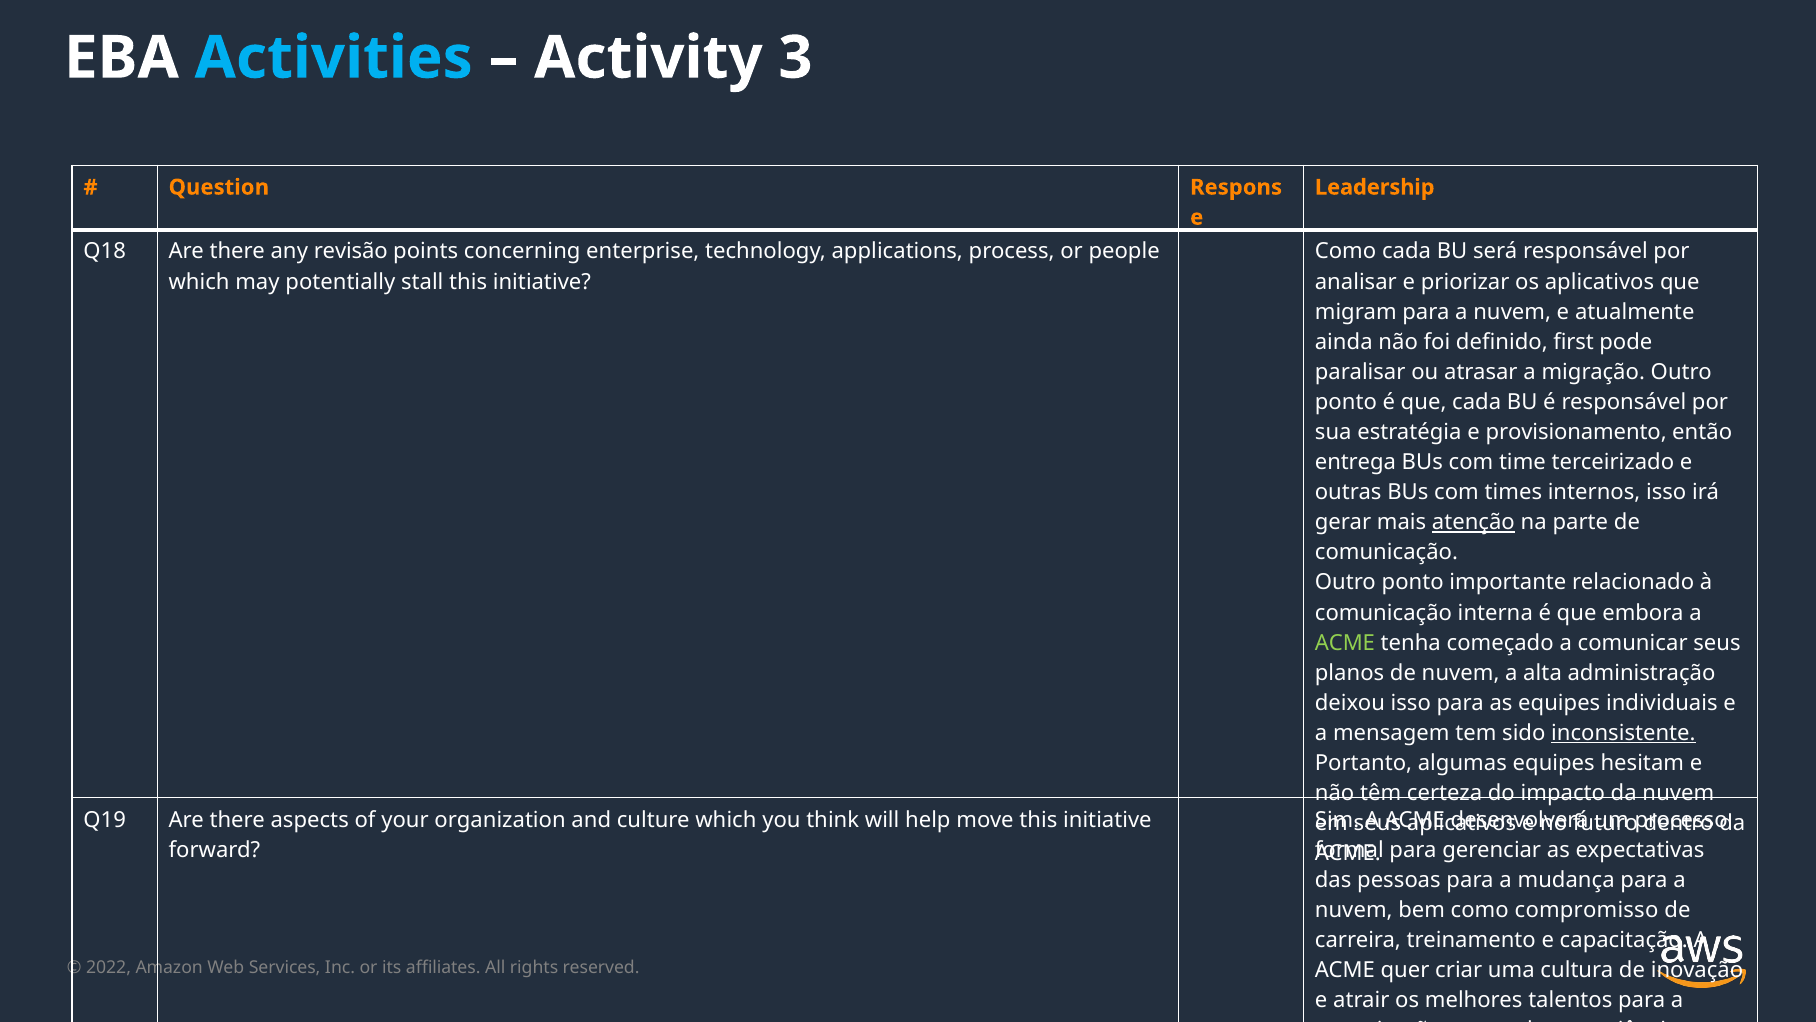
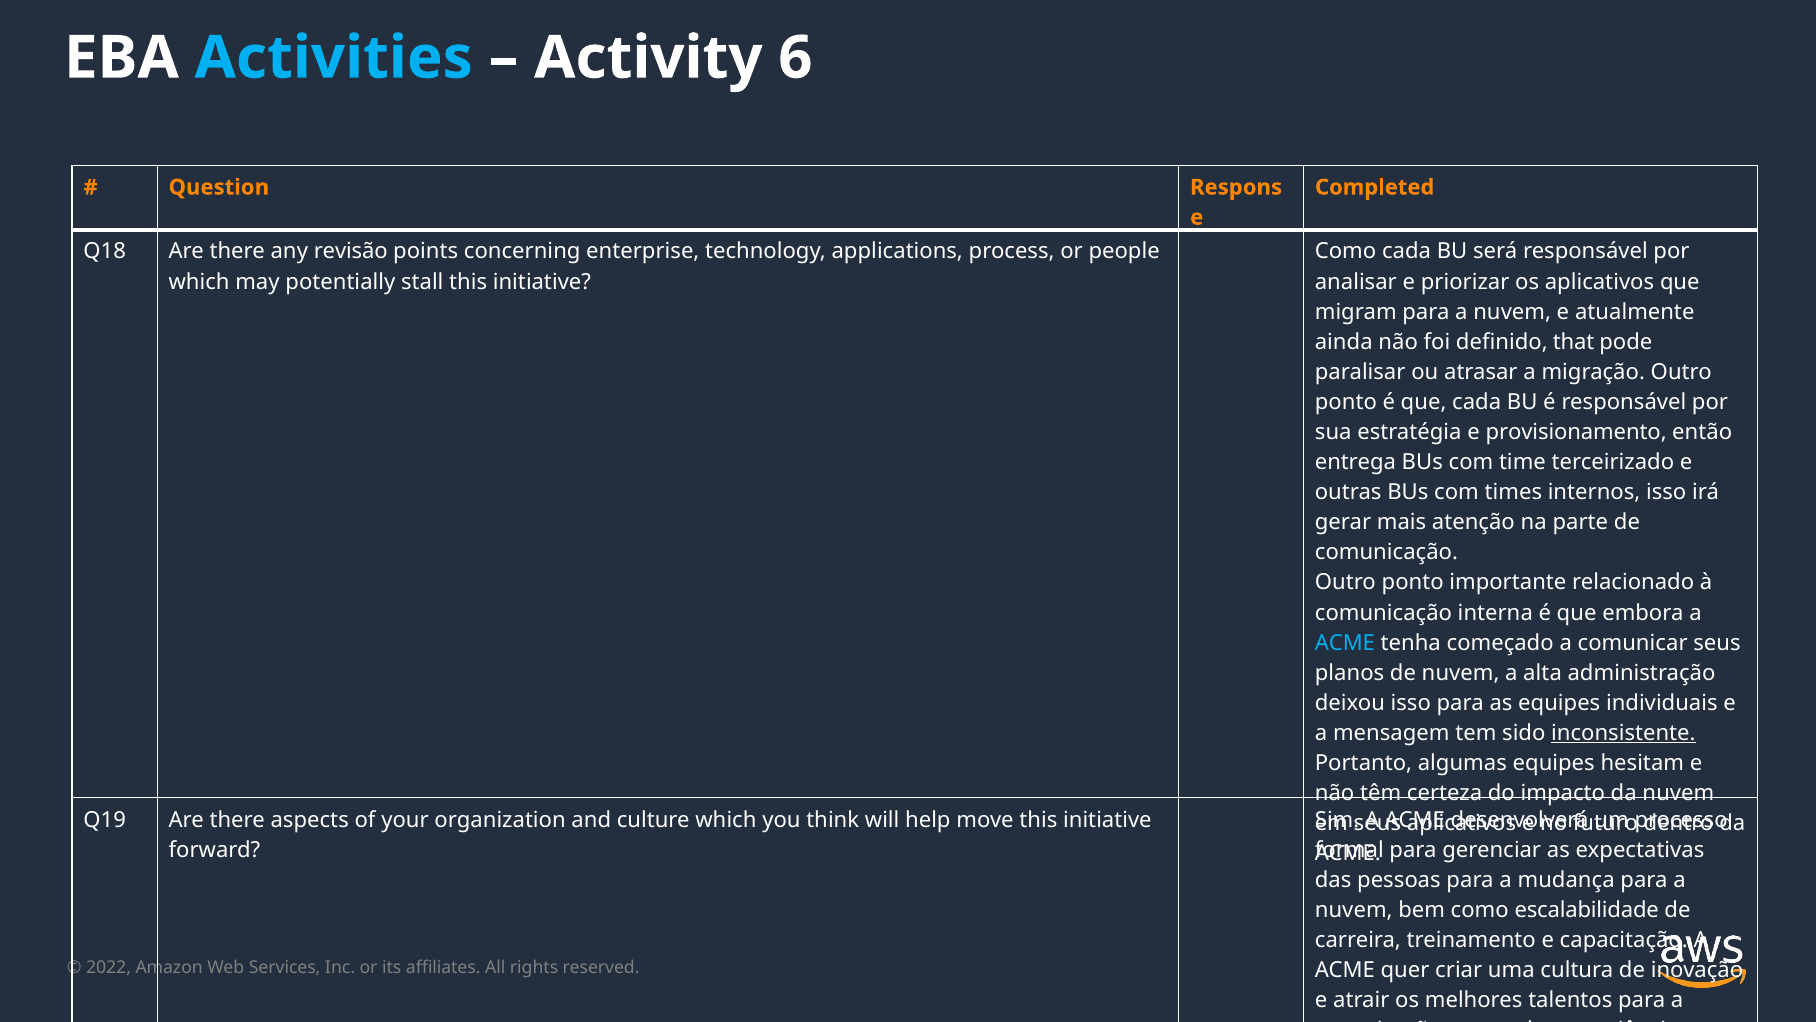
3: 3 -> 6
Leadership: Leadership -> Completed
first: first -> that
atenção underline: present -> none
ACME at (1345, 643) colour: light green -> light blue
compromisso: compromisso -> escalabilidade
